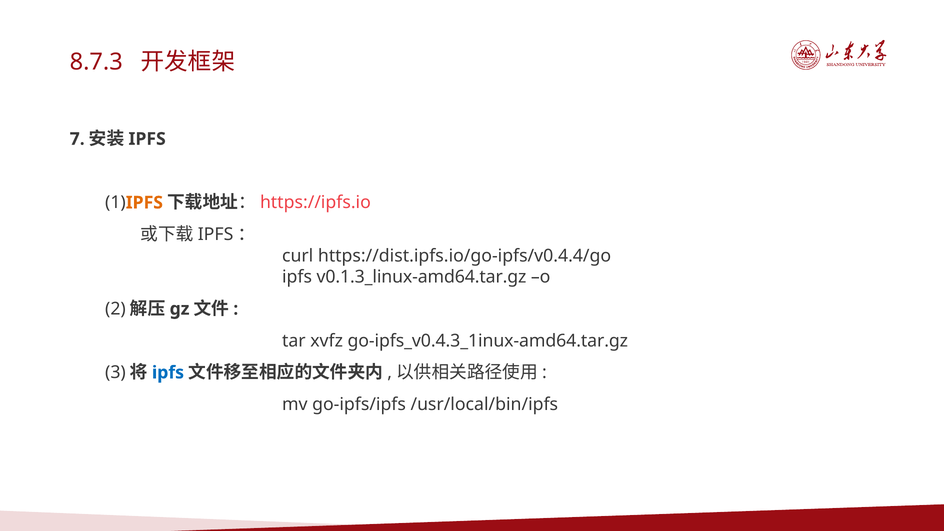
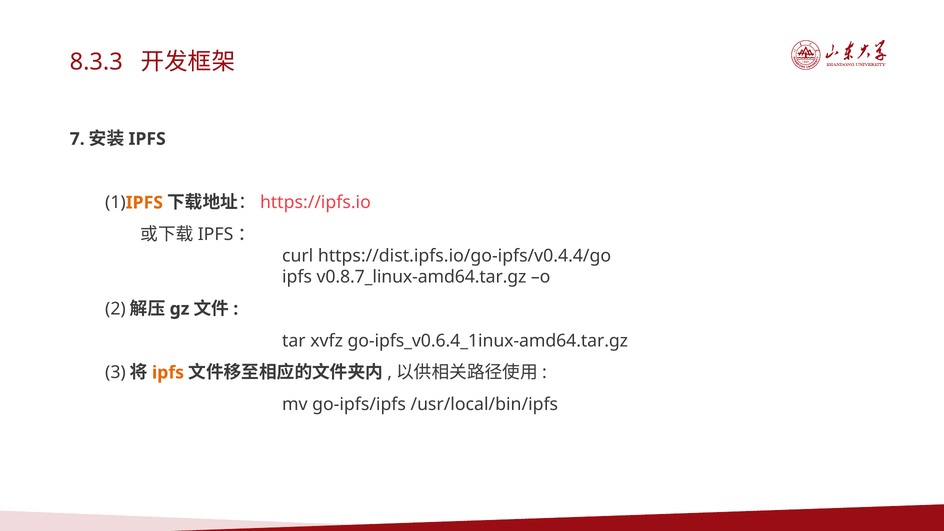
8.7.3: 8.7.3 -> 8.3.3
v0.1.3_linux-amd64.tar.gz: v0.1.3_linux-amd64.tar.gz -> v0.8.7_linux-amd64.tar.gz
go-ipfs_v0.4.3_1inux-amd64.tar.gz: go-ipfs_v0.4.3_1inux-amd64.tar.gz -> go-ipfs_v0.6.4_1inux-amd64.tar.gz
ipfs at (168, 373) colour: blue -> orange
